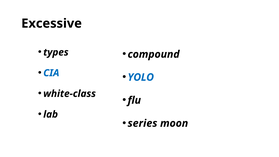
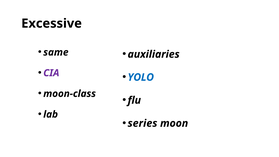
types: types -> same
compound: compound -> auxiliaries
CIA colour: blue -> purple
white-class: white-class -> moon-class
